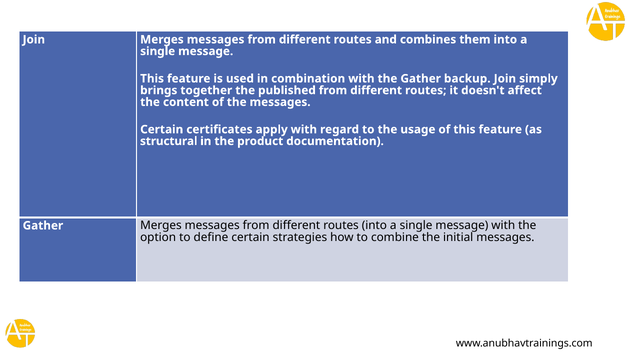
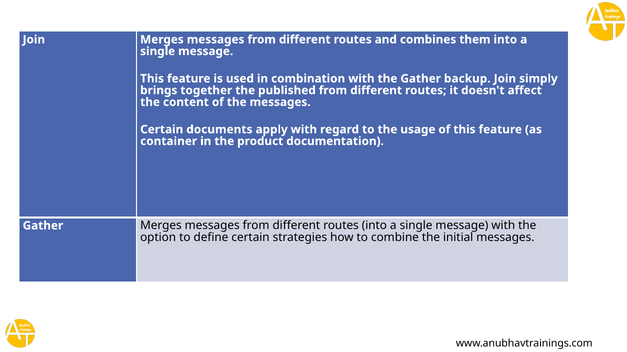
certificates: certificates -> documents
structural: structural -> container
